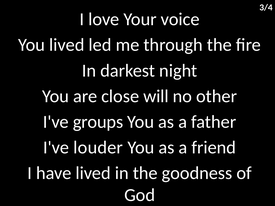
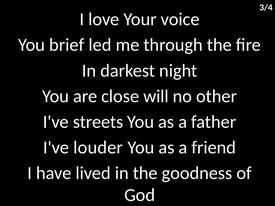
You lived: lived -> brief
groups: groups -> streets
